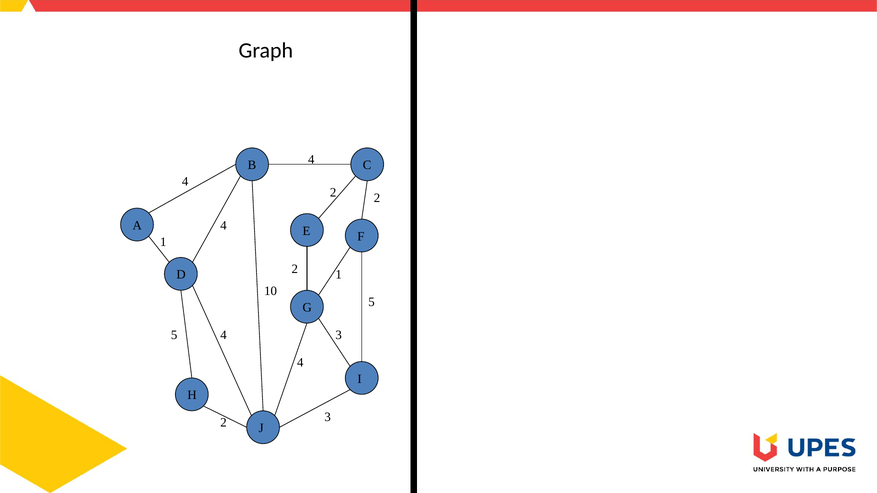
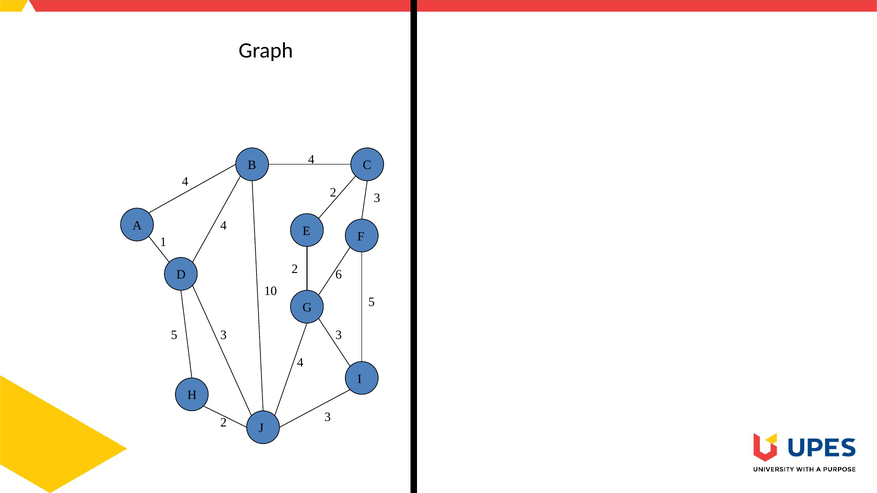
2 2: 2 -> 3
2 1: 1 -> 6
4 at (224, 335): 4 -> 3
